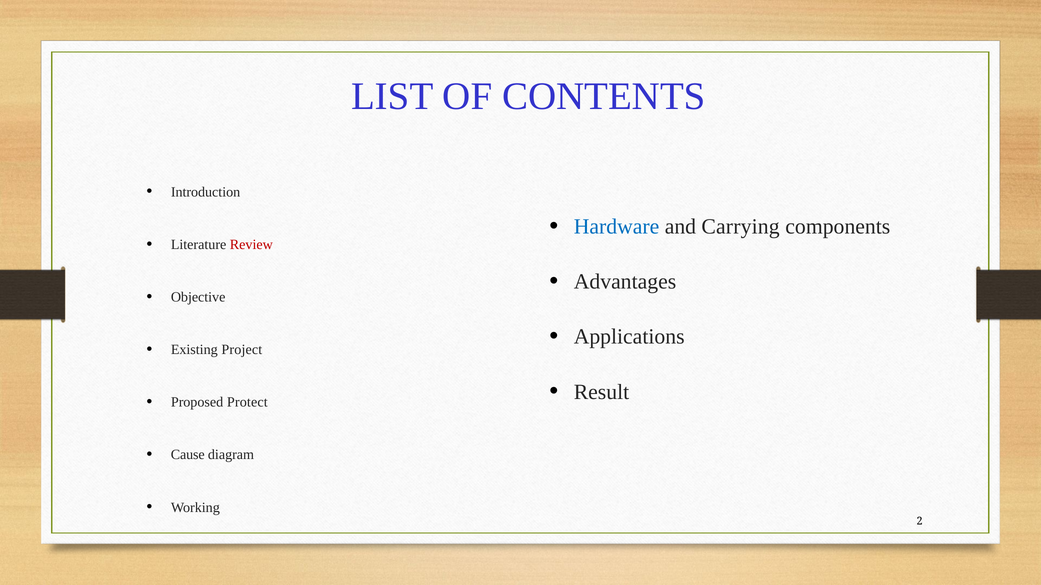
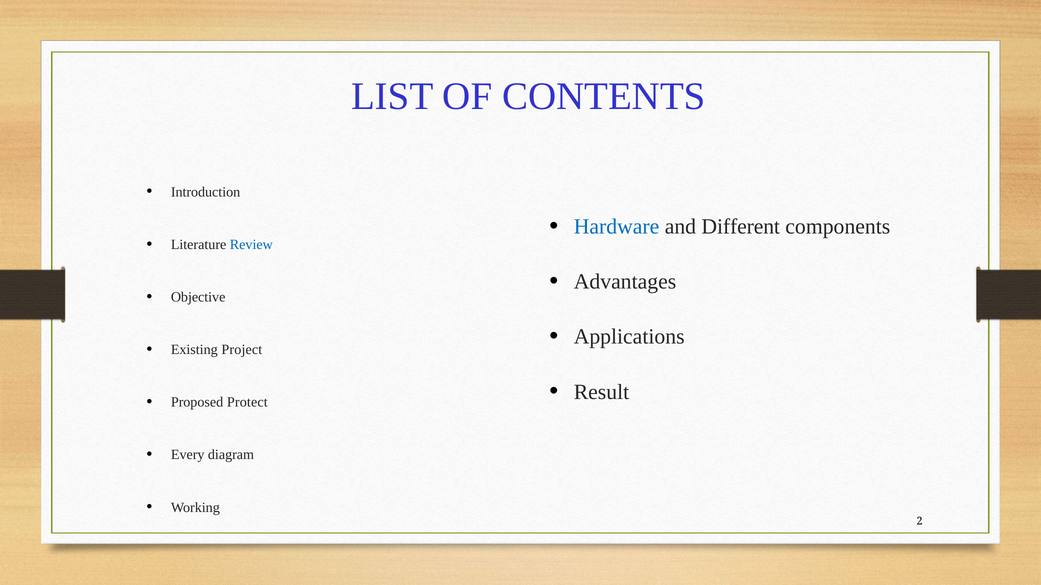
Carrying: Carrying -> Different
Review colour: red -> blue
Cause: Cause -> Every
